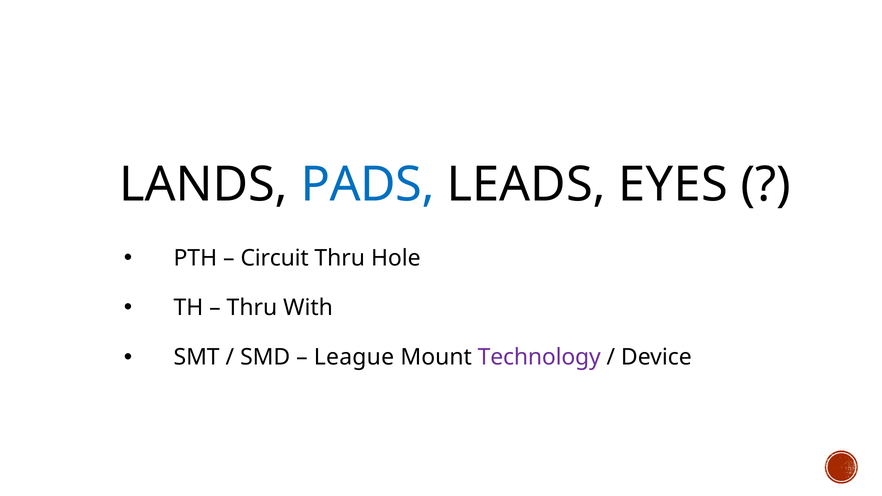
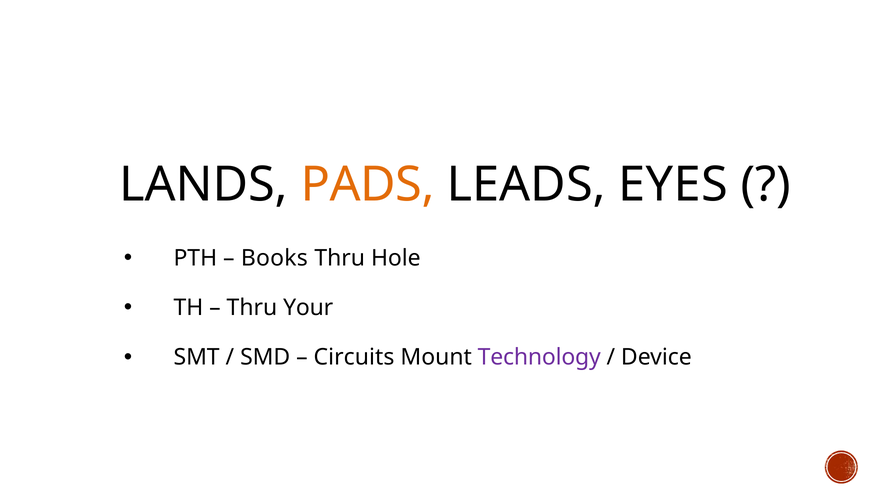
PADS colour: blue -> orange
Circuit: Circuit -> Books
With: With -> Your
League: League -> Circuits
